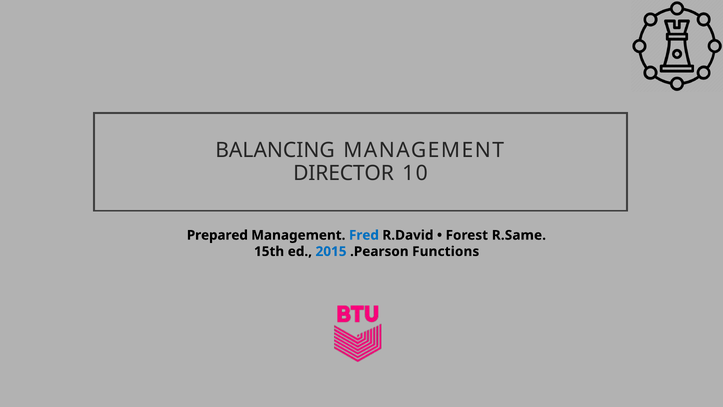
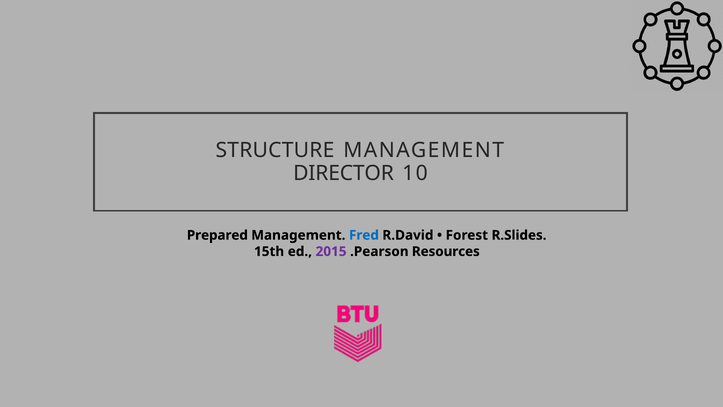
BALANCING: BALANCING -> STRUCTURE
R.Same: R.Same -> R.Slides
2015 colour: blue -> purple
Functions: Functions -> Resources
